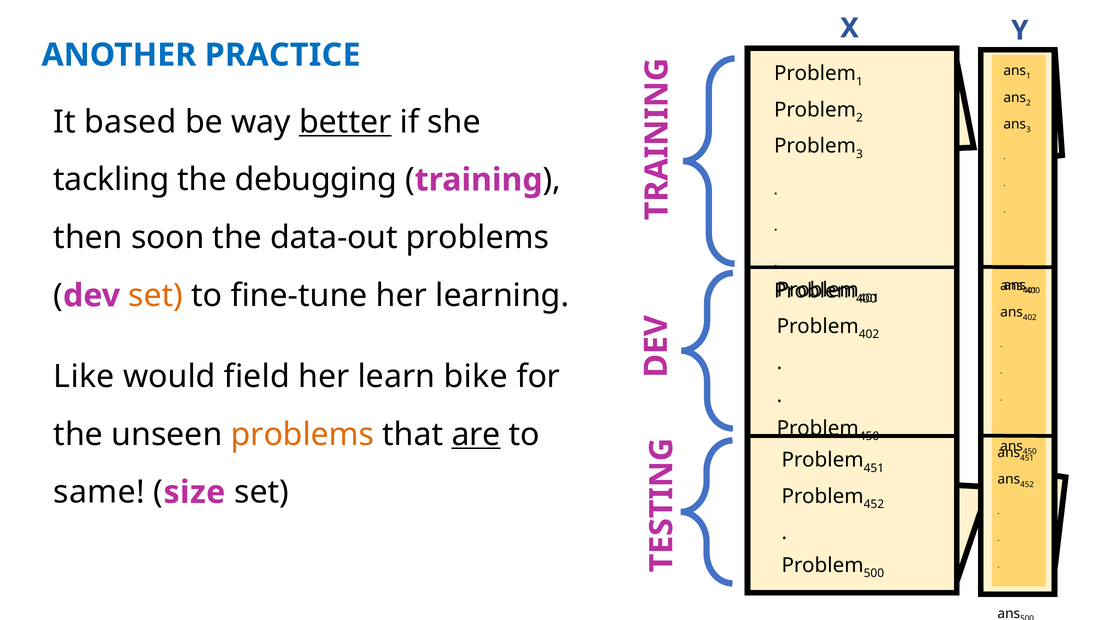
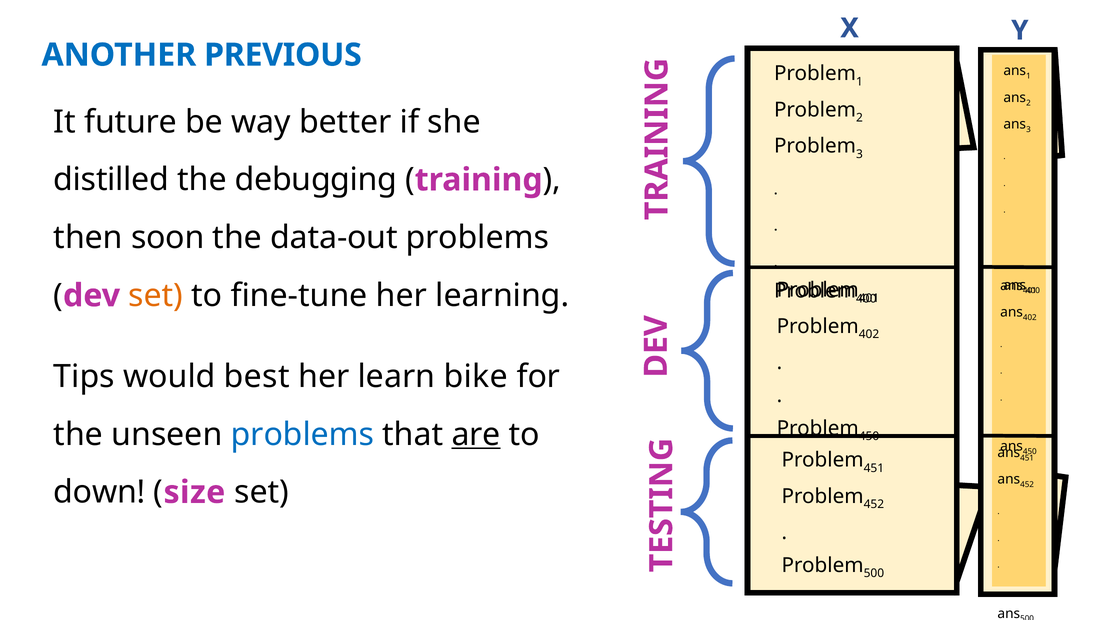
PRACTICE: PRACTICE -> PREVIOUS
based: based -> future
better underline: present -> none
tackling: tackling -> distilled
Like: Like -> Tips
field: field -> best
problems at (302, 434) colour: orange -> blue
same: same -> down
